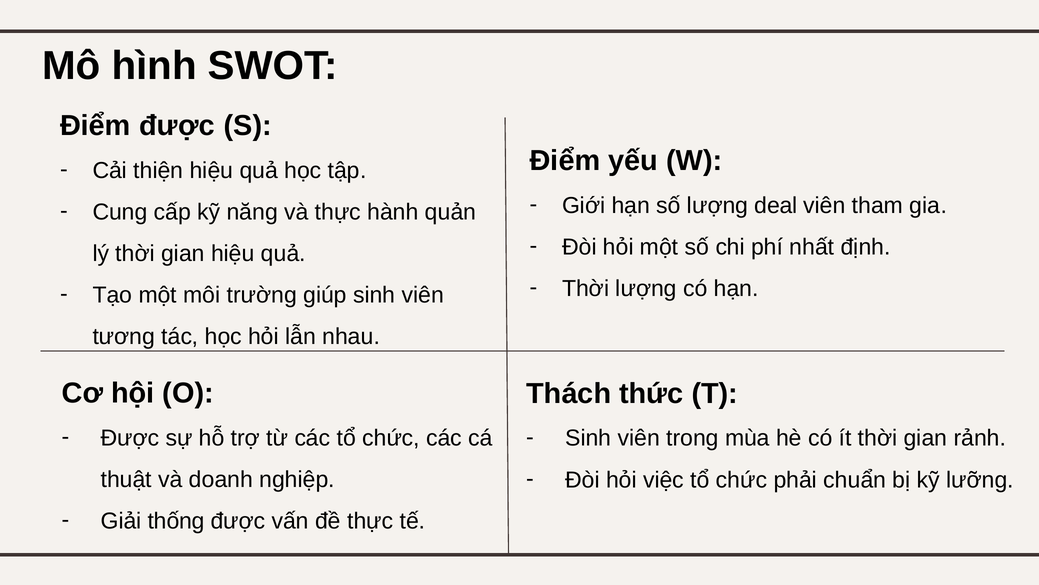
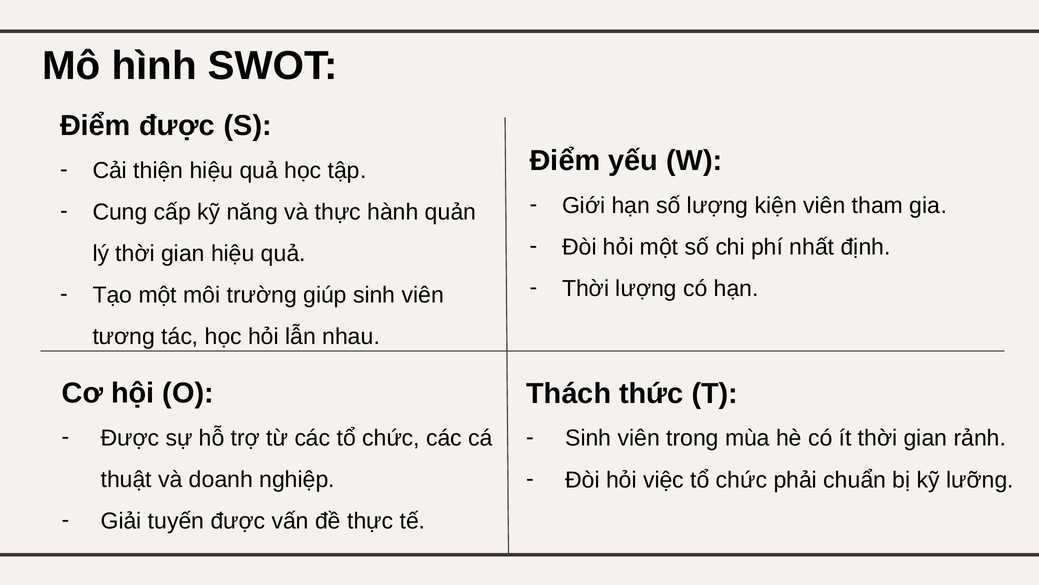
deal: deal -> kiện
thống: thống -> tuyến
